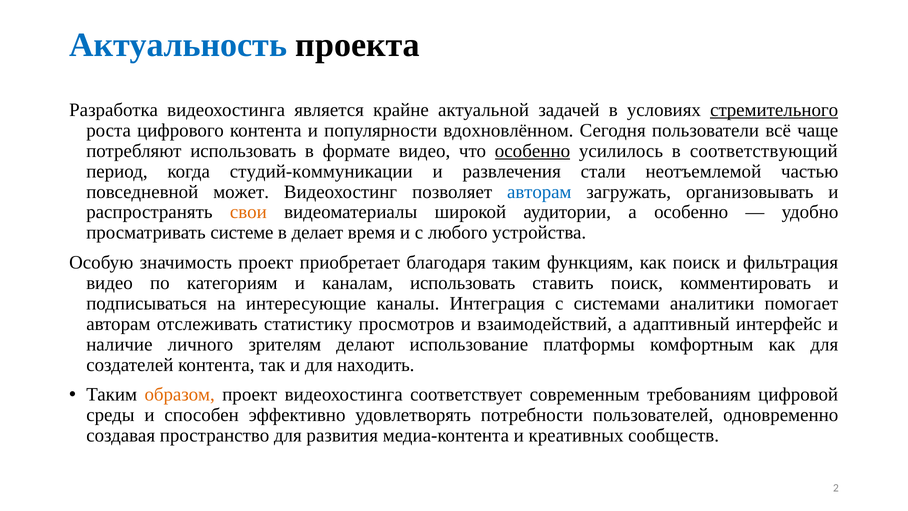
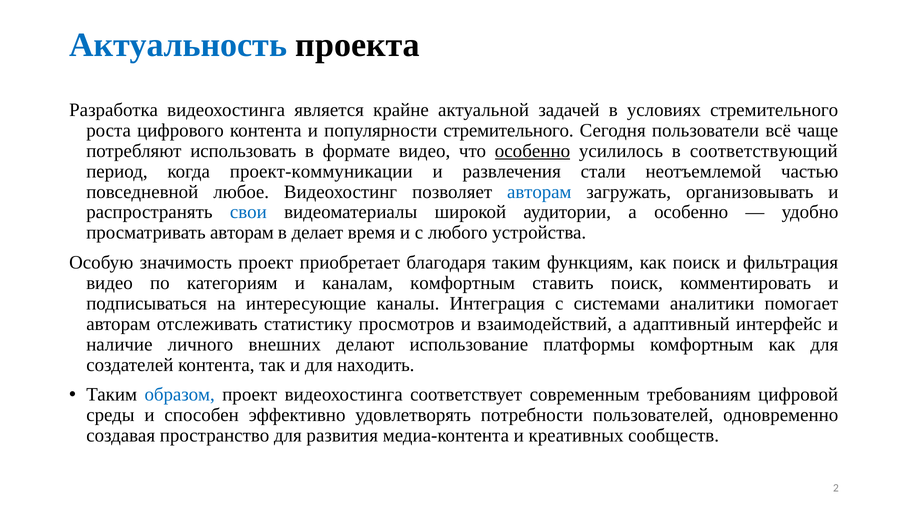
стремительного at (774, 110) underline: present -> none
популярности вдохновлённом: вдохновлённом -> стремительного
студий-коммуникации: студий-коммуникации -> проект-коммуникации
может: может -> любое
свои colour: orange -> blue
просматривать системе: системе -> авторам
каналам использовать: использовать -> комфортным
зрителям: зрителям -> внешних
образом colour: orange -> blue
